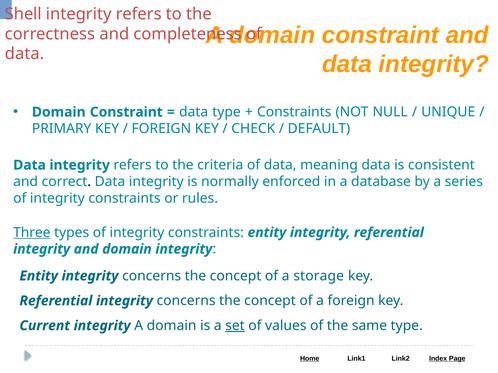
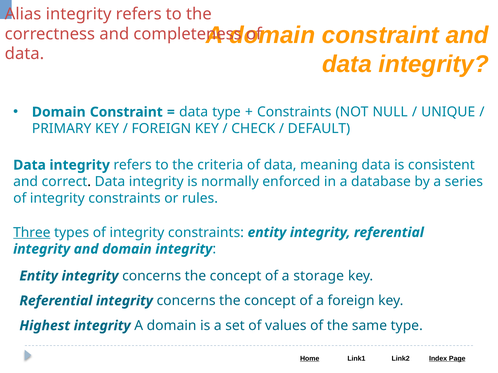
Shell: Shell -> Alias
Current: Current -> Highest
set underline: present -> none
